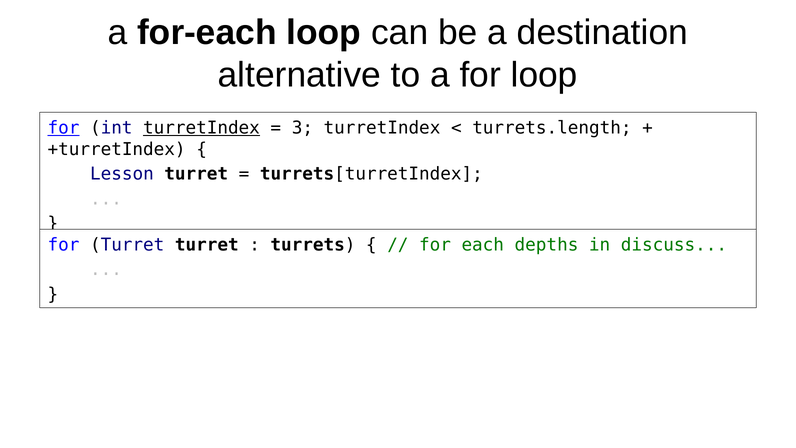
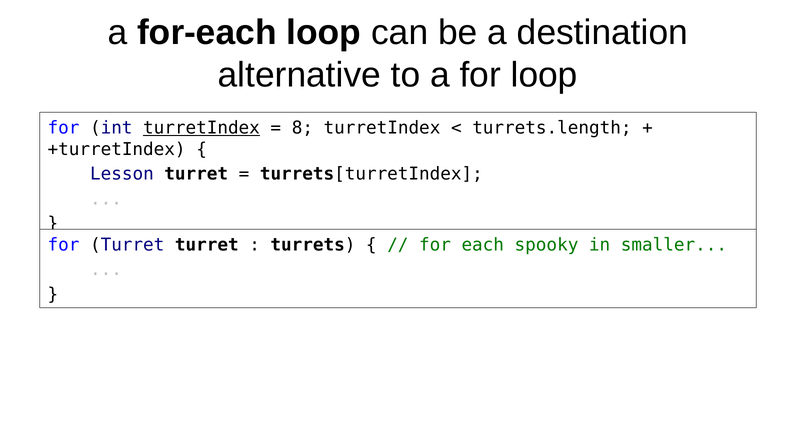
for at (64, 128) underline: present -> none
3: 3 -> 8
depths: depths -> spooky
discuss: discuss -> smaller
